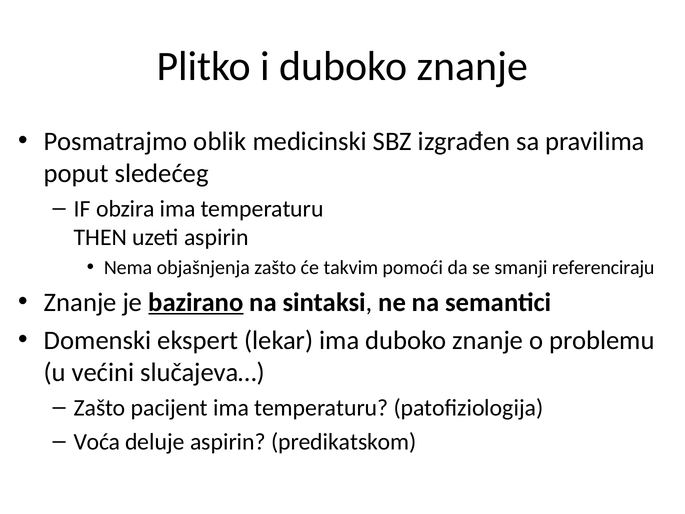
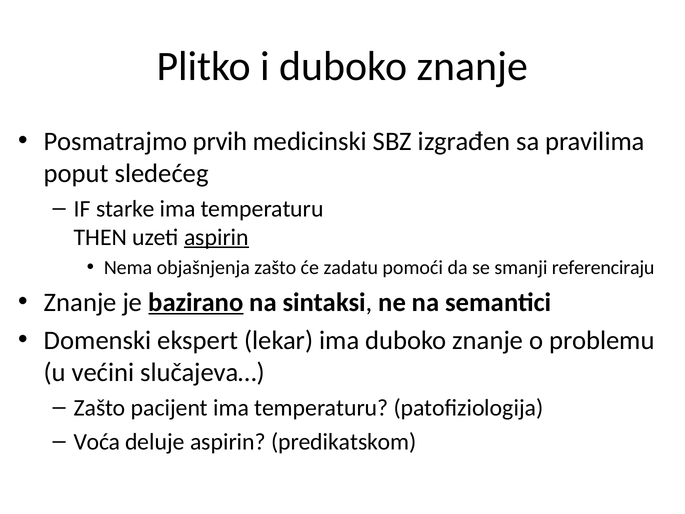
oblik: oblik -> prvih
obzira: obzira -> starke
aspirin at (216, 237) underline: none -> present
takvim: takvim -> zadatu
